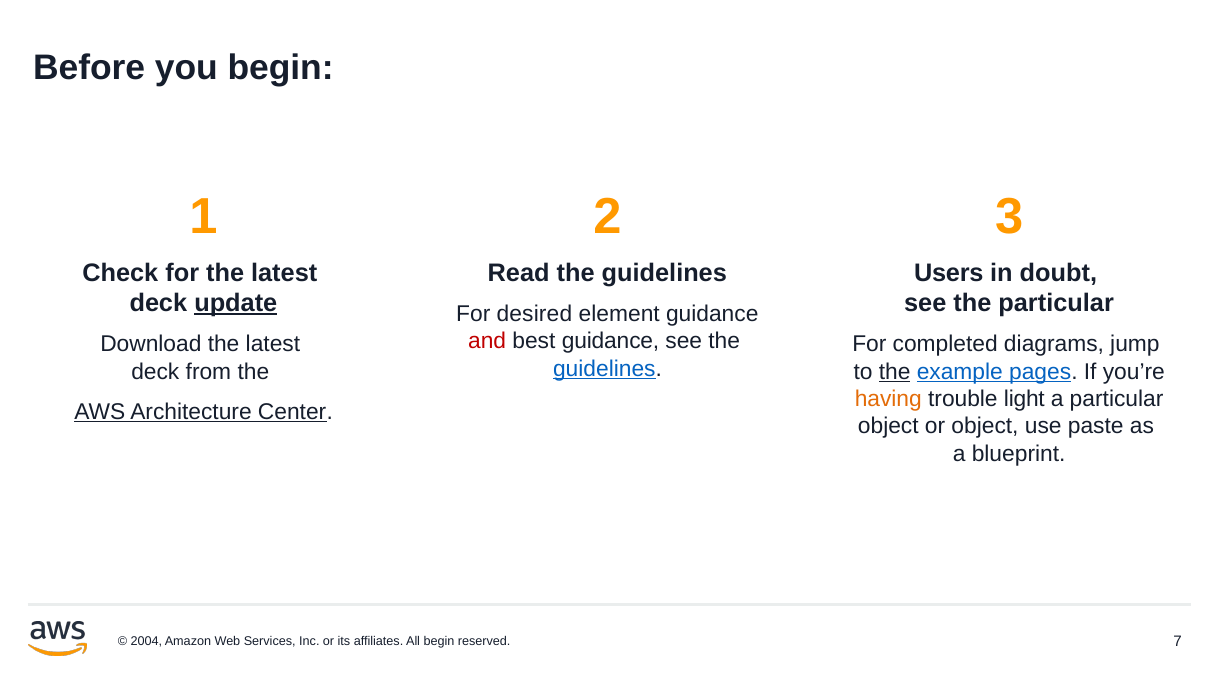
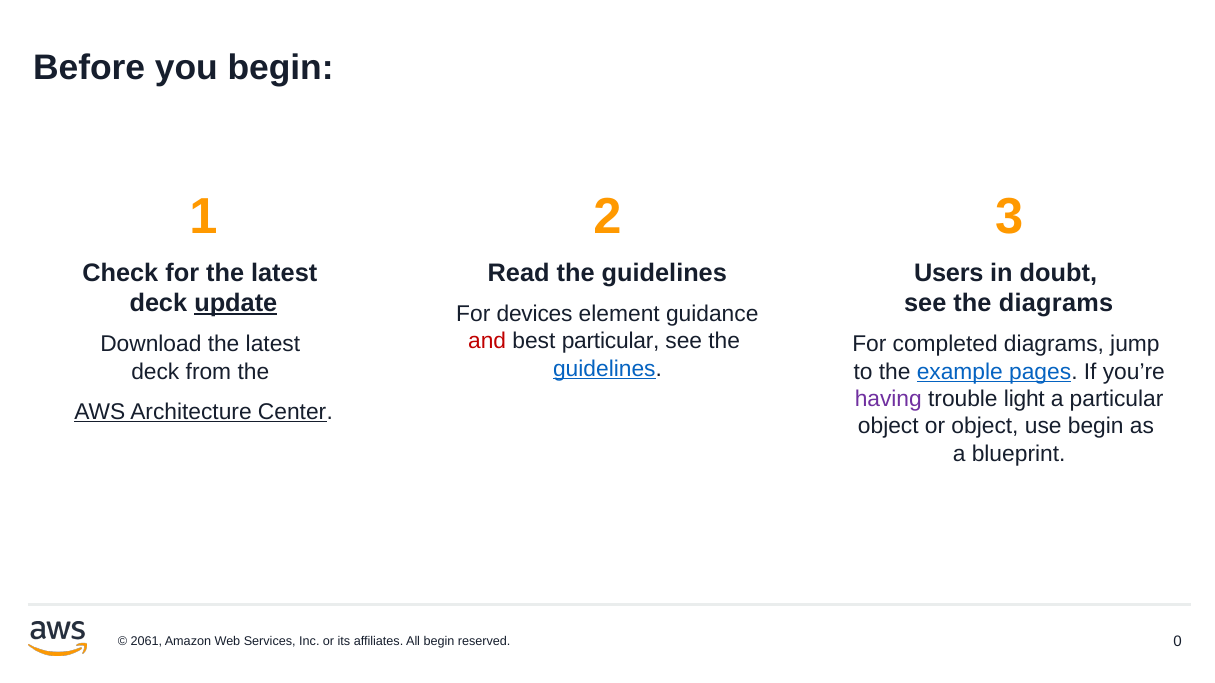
the particular: particular -> diagrams
desired: desired -> devices
best guidance: guidance -> particular
the at (895, 372) underline: present -> none
having colour: orange -> purple
use paste: paste -> begin
2004: 2004 -> 2061
7: 7 -> 0
